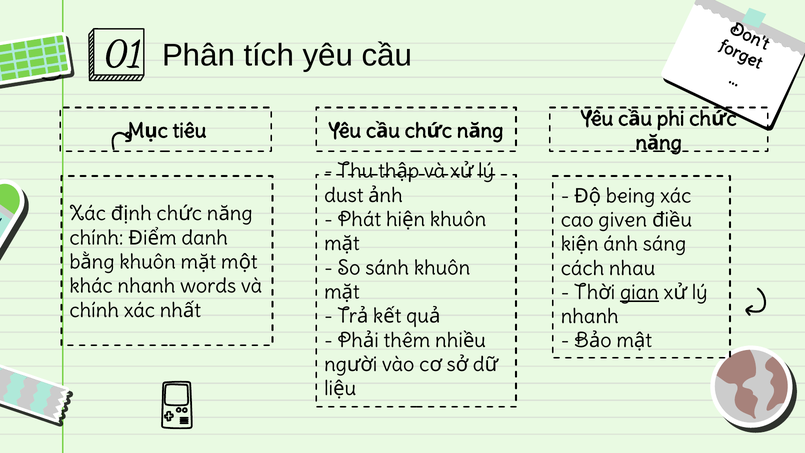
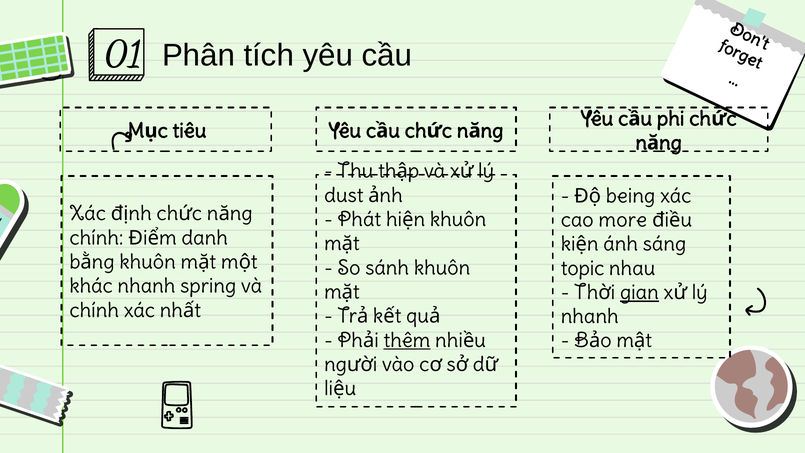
given: given -> more
cách: cách -> topic
words: words -> spring
thêm underline: none -> present
